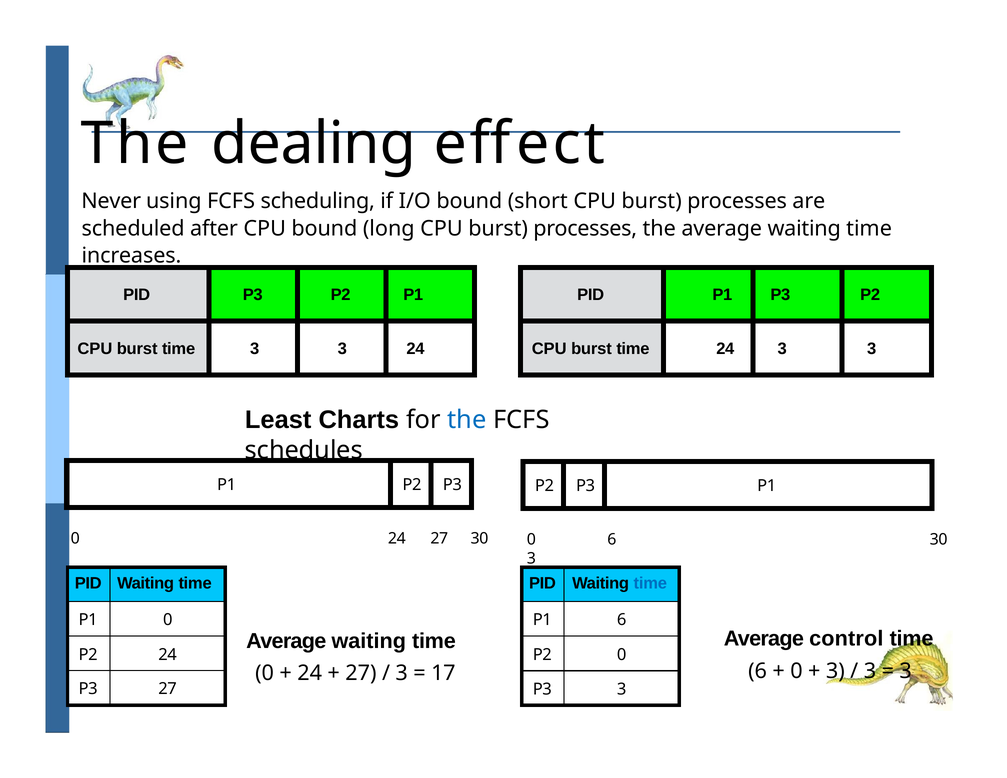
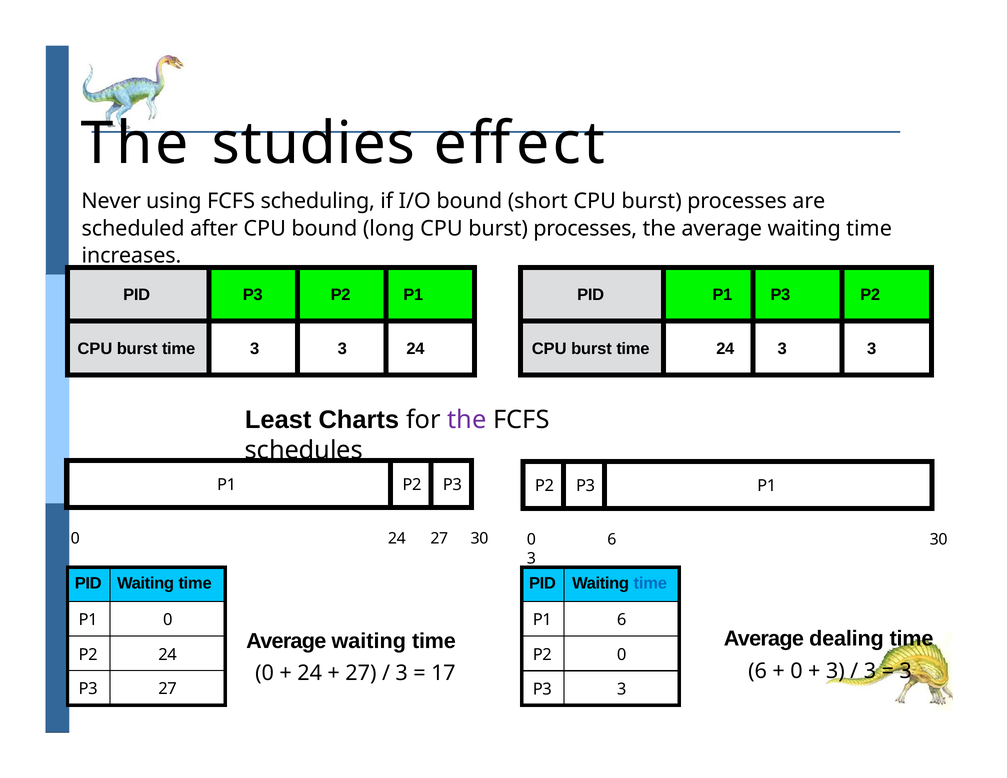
dealing: dealing -> studies
the at (467, 420) colour: blue -> purple
control: control -> dealing
